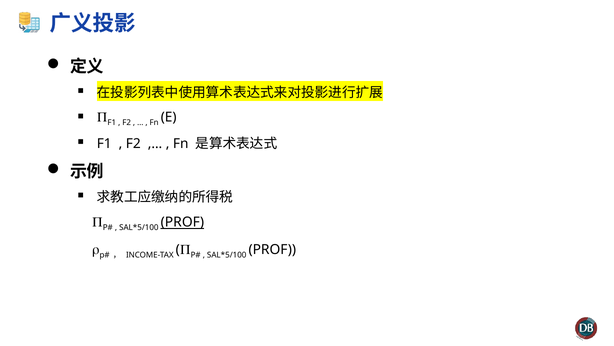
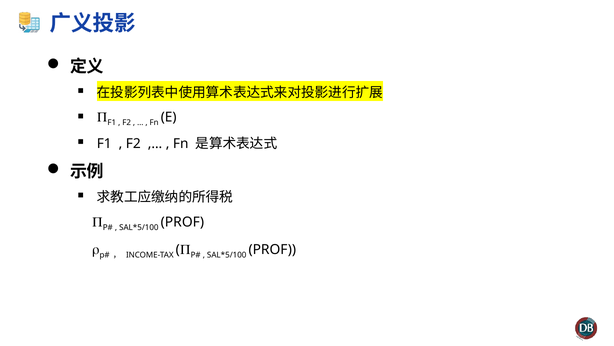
PROF at (182, 222) underline: present -> none
